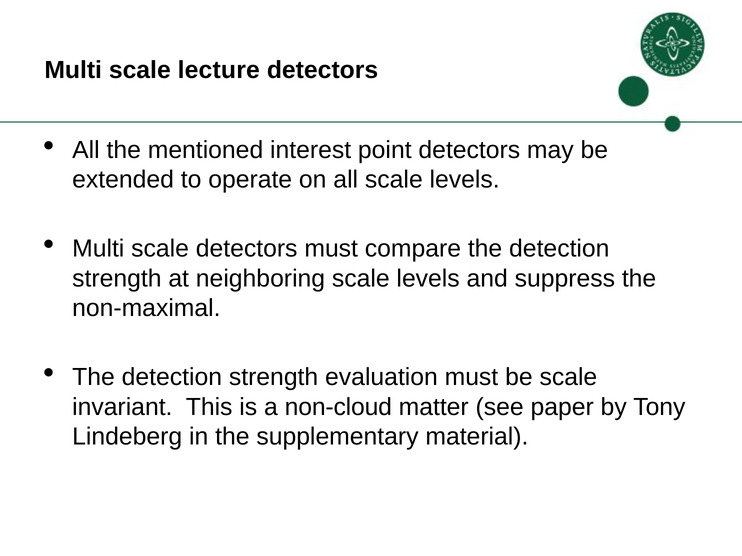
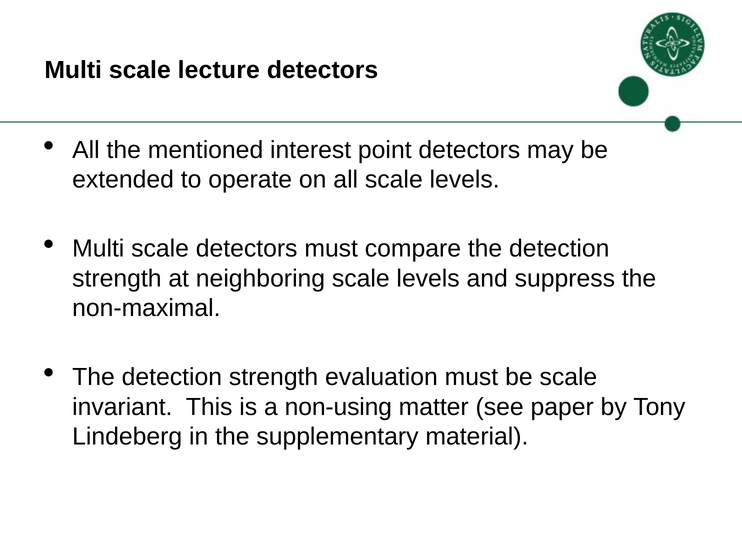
non-cloud: non-cloud -> non-using
